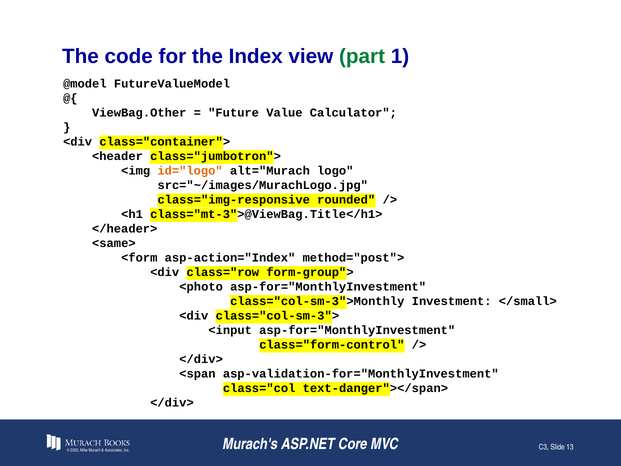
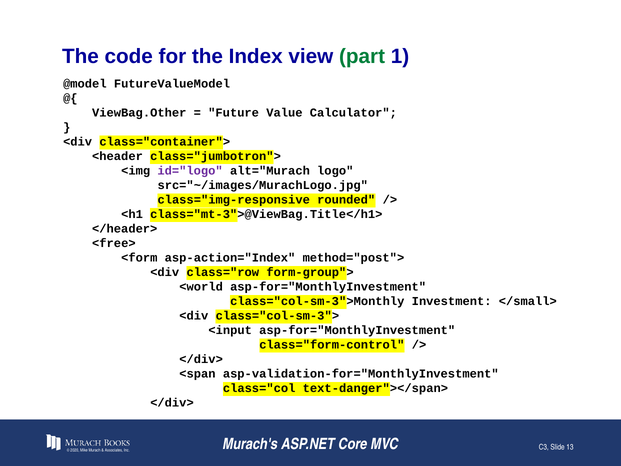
id="logo colour: orange -> purple
<same>: <same> -> <free>
<photo: <photo -> <world
